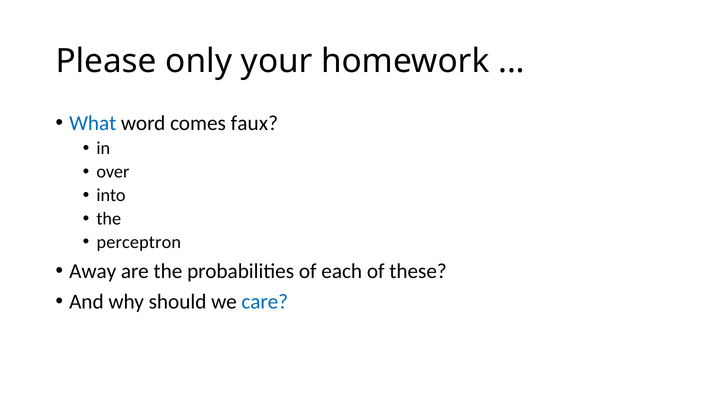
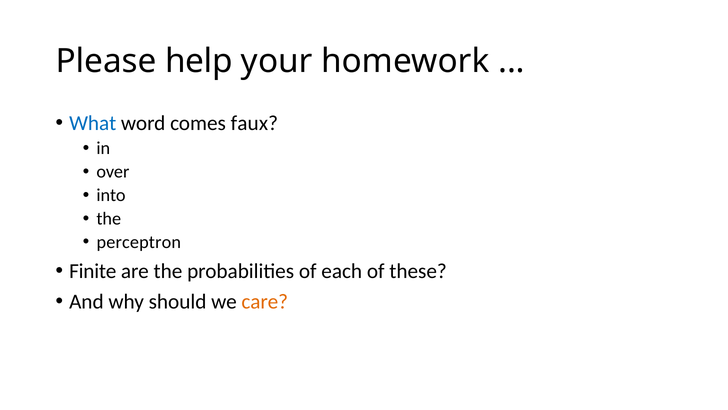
only: only -> help
Away: Away -> Finite
care colour: blue -> orange
